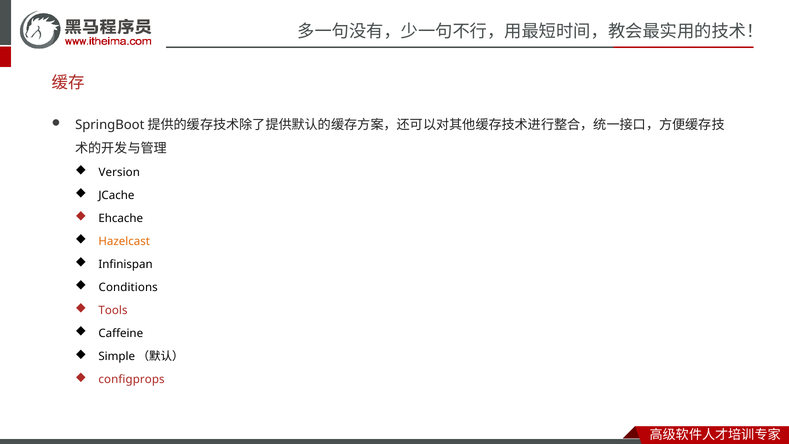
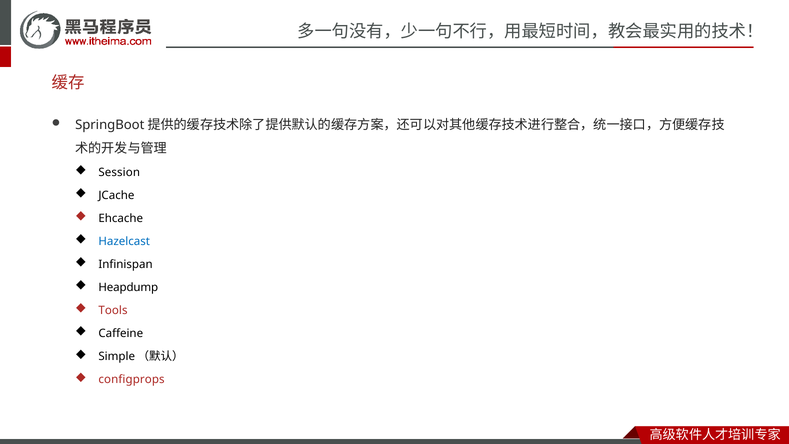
Version: Version -> Session
Hazelcast colour: orange -> blue
Conditions: Conditions -> Heapdump
